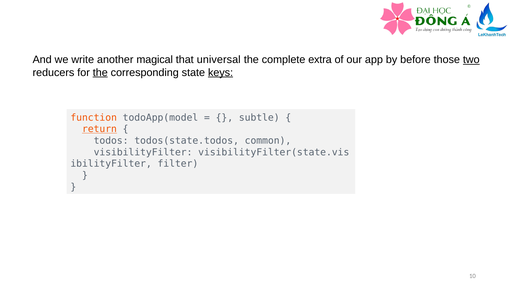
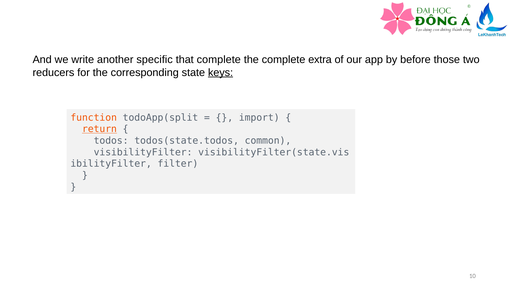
magical: magical -> specific
that universal: universal -> complete
two underline: present -> none
the at (100, 73) underline: present -> none
todoApp(model: todoApp(model -> todoApp(split
subtle: subtle -> import
